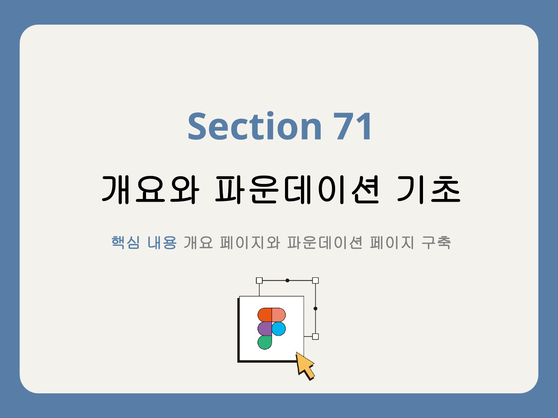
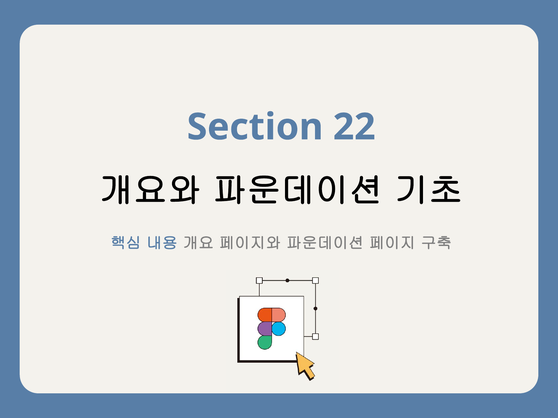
71: 71 -> 22
